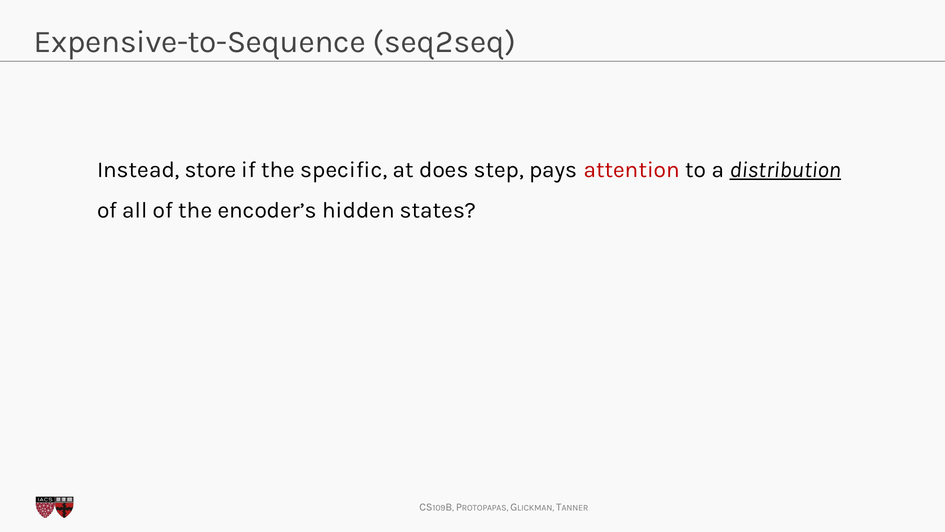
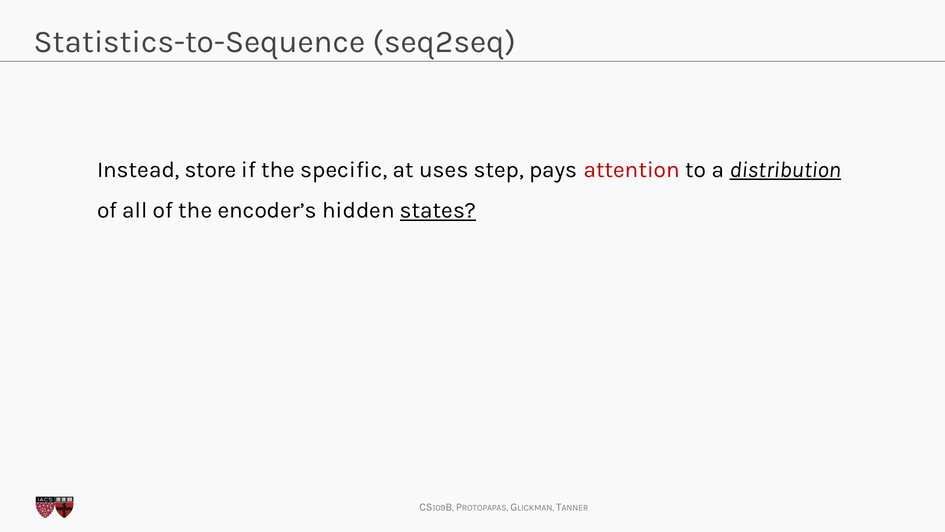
Expensive-to-Sequence: Expensive-to-Sequence -> Statistics-to-Sequence
does: does -> uses
states underline: none -> present
